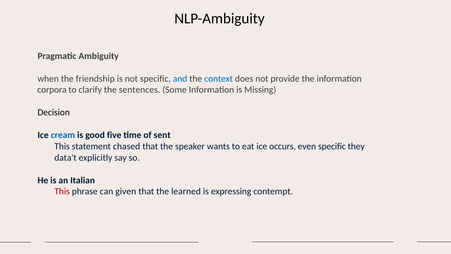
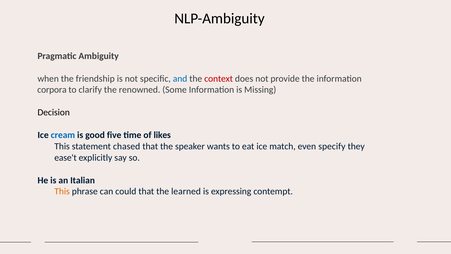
context colour: blue -> red
sentences: sentences -> renowned
sent: sent -> likes
occurs: occurs -> match
even specific: specific -> specify
data't: data't -> ease't
This at (62, 191) colour: red -> orange
given: given -> could
